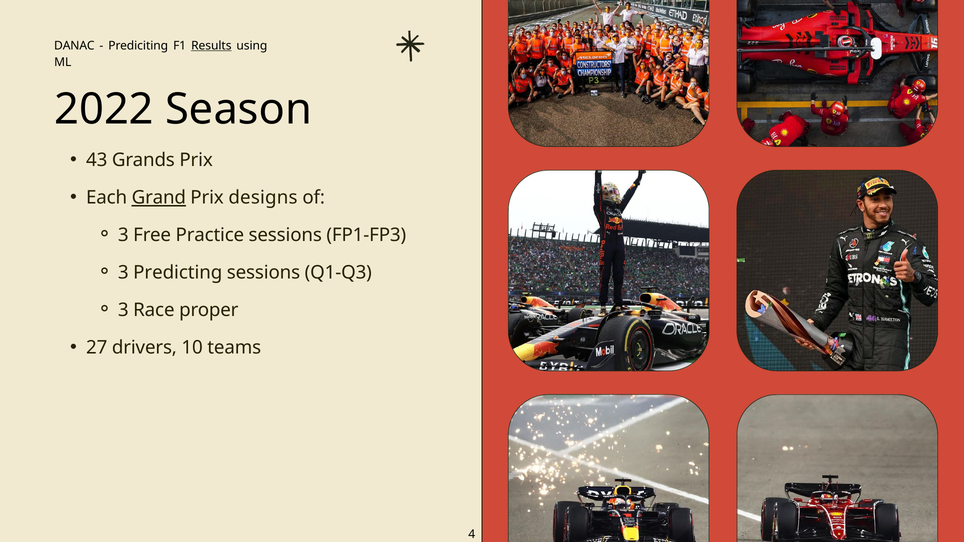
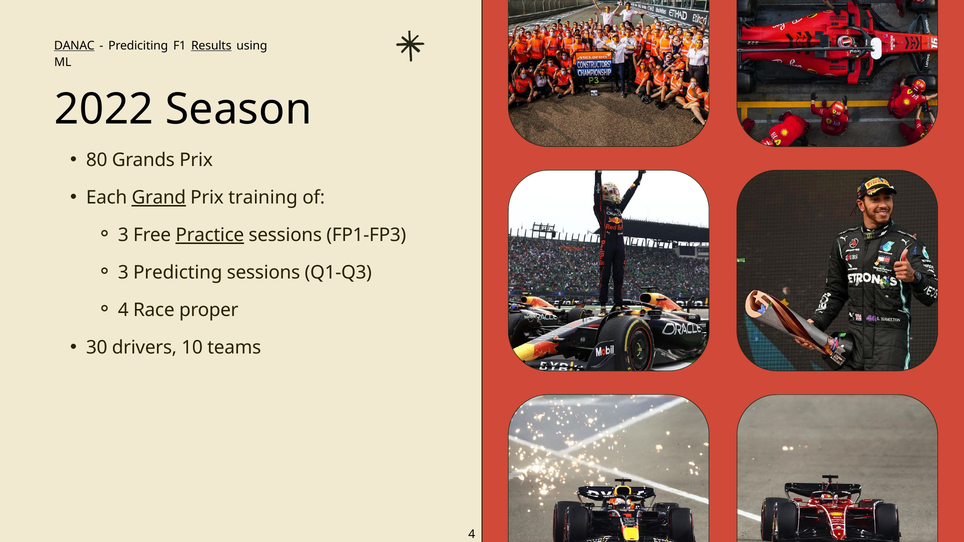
DANAC underline: none -> present
43: 43 -> 80
designs: designs -> training
Practice underline: none -> present
3 at (123, 310): 3 -> 4
27: 27 -> 30
